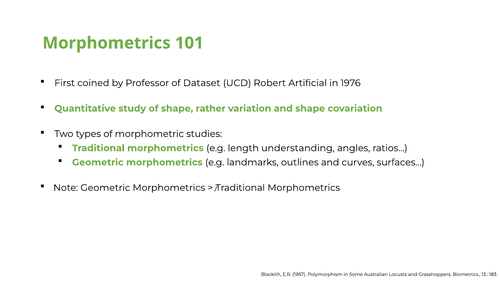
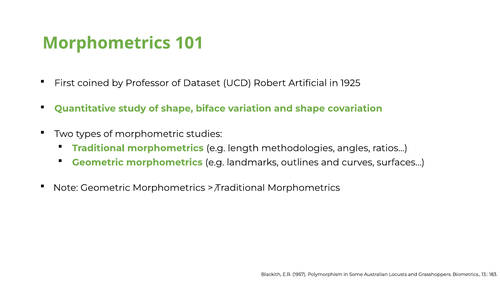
1976: 1976 -> 1925
rather: rather -> biface
understanding: understanding -> methodologies
